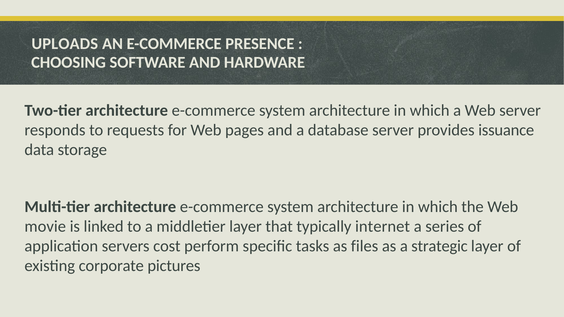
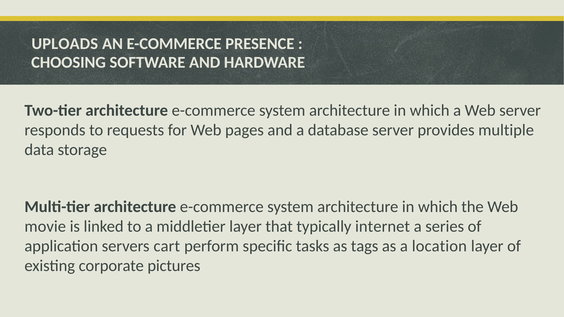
issuance: issuance -> multiple
cost: cost -> cart
files: files -> tags
strategic: strategic -> location
